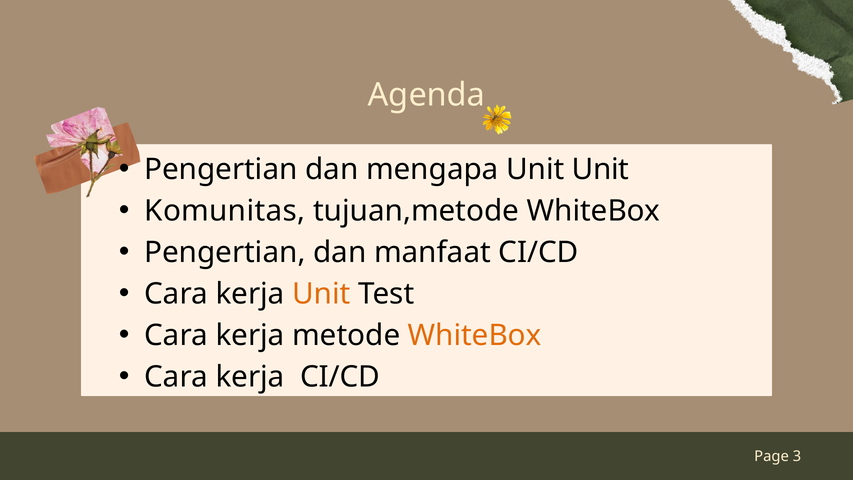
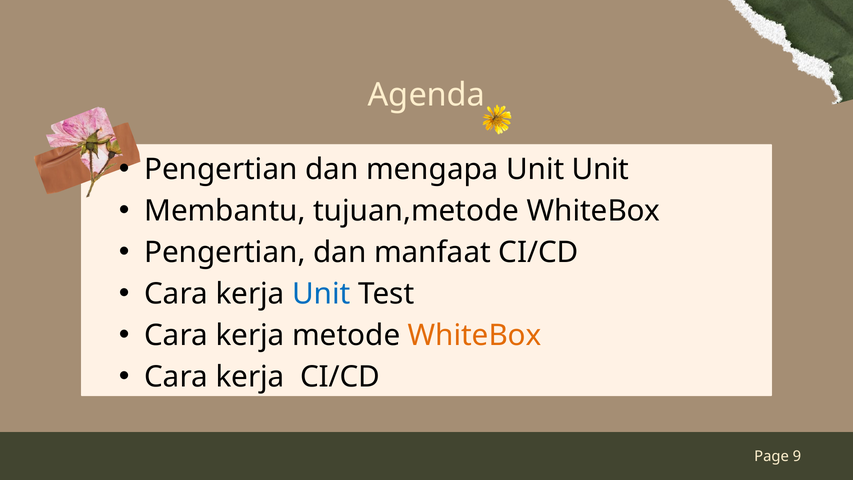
Komunitas: Komunitas -> Membantu
Unit at (321, 294) colour: orange -> blue
3: 3 -> 9
